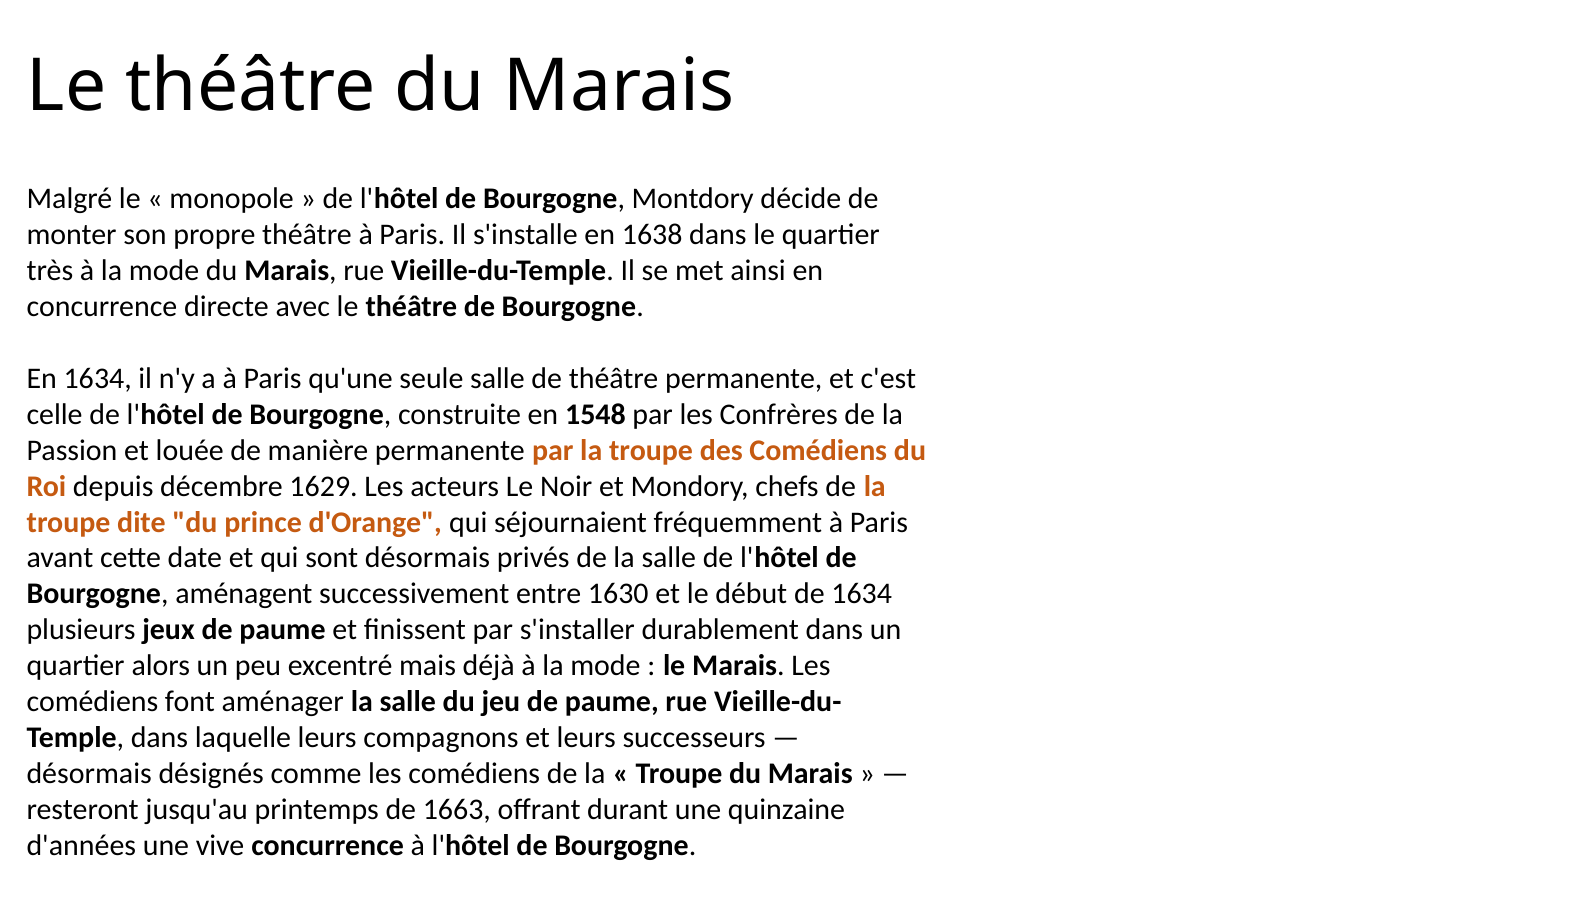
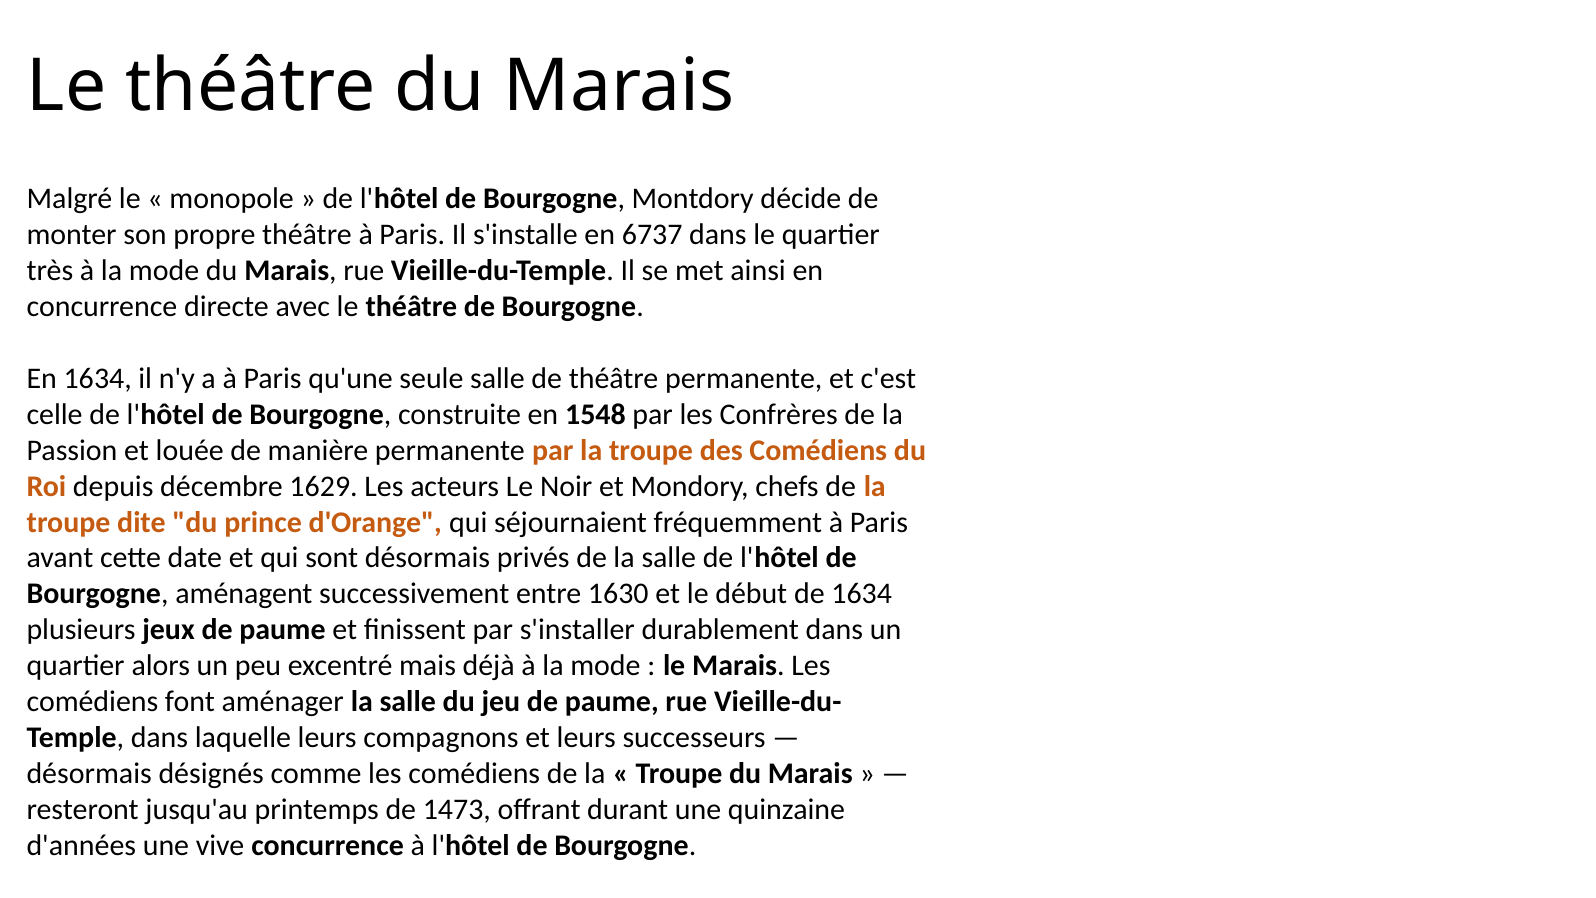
1638: 1638 -> 6737
1663: 1663 -> 1473
